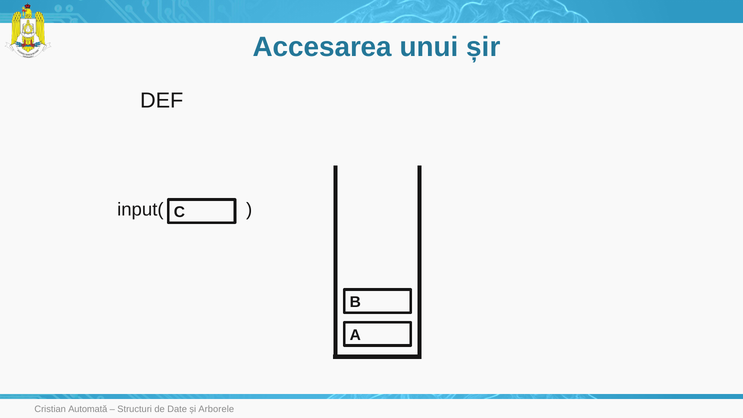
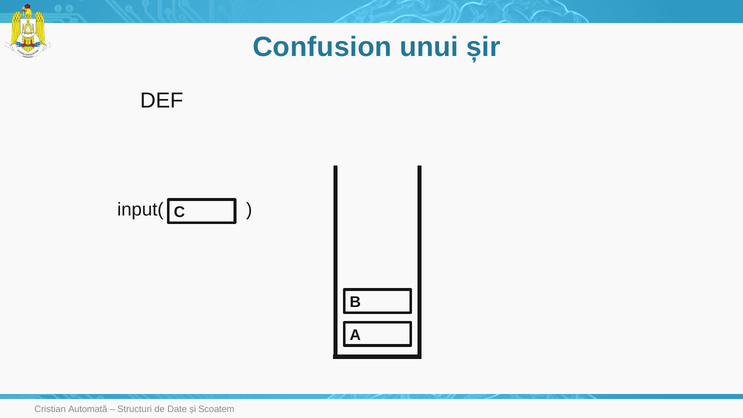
Accesarea: Accesarea -> Confusion
Arborele: Arborele -> Scoatem
